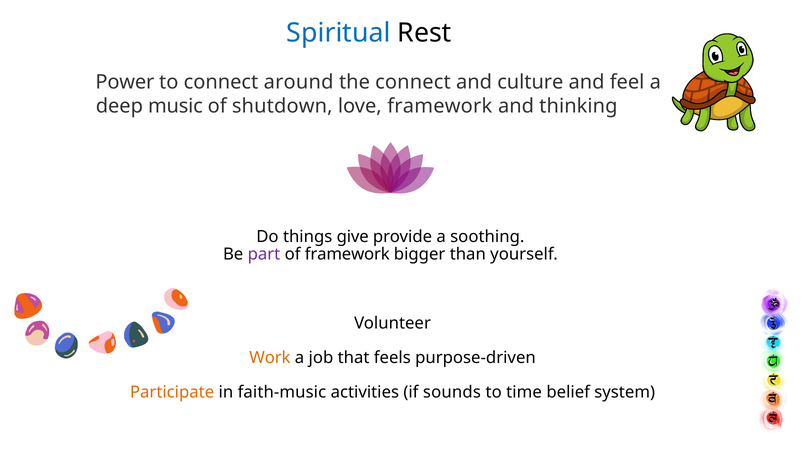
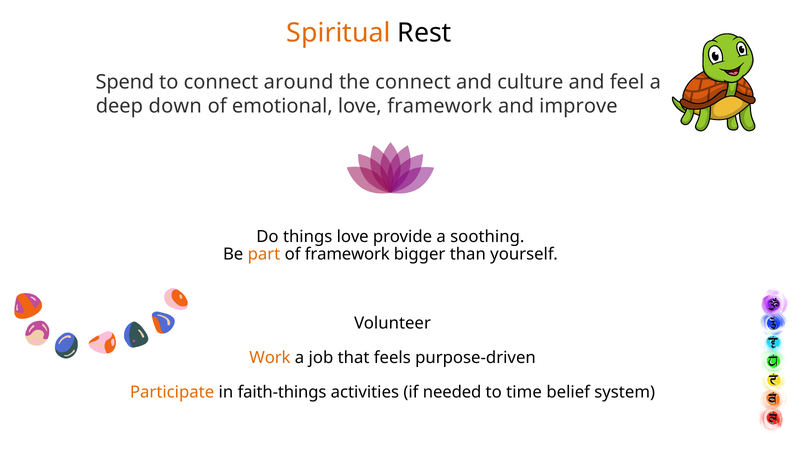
Spiritual colour: blue -> orange
Power: Power -> Spend
music: music -> down
shutdown: shutdown -> emotional
thinking: thinking -> improve
things give: give -> love
part colour: purple -> orange
faith-music: faith-music -> faith-things
sounds: sounds -> needed
